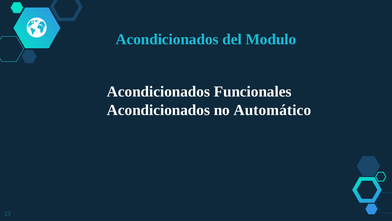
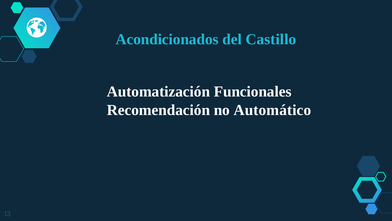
Modulo: Modulo -> Castillo
Acondicionados at (158, 91): Acondicionados -> Automatización
Acondicionados at (158, 110): Acondicionados -> Recomendación
